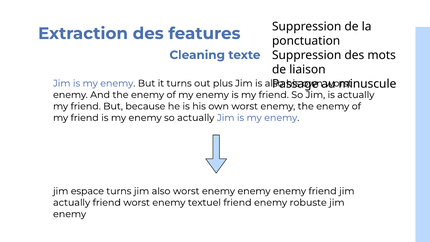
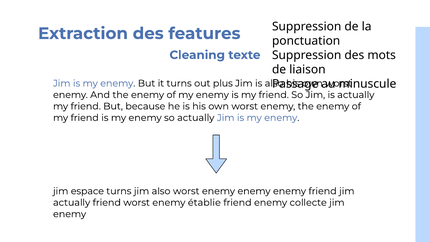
textuel: textuel -> établie
robuste: robuste -> collecte
